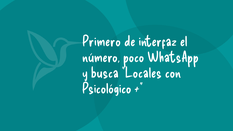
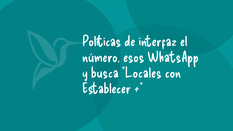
Primero: Primero -> Políticas
poco: poco -> esos
Psicológico: Psicológico -> Establecer
